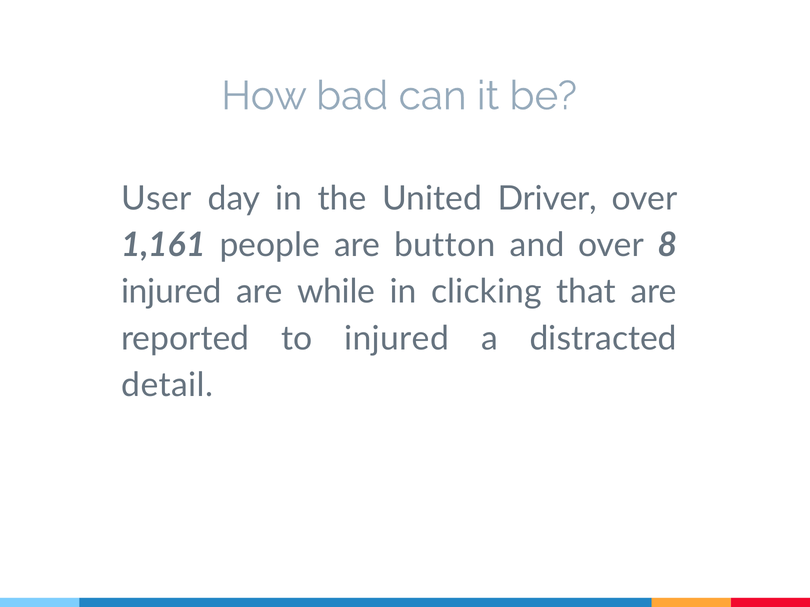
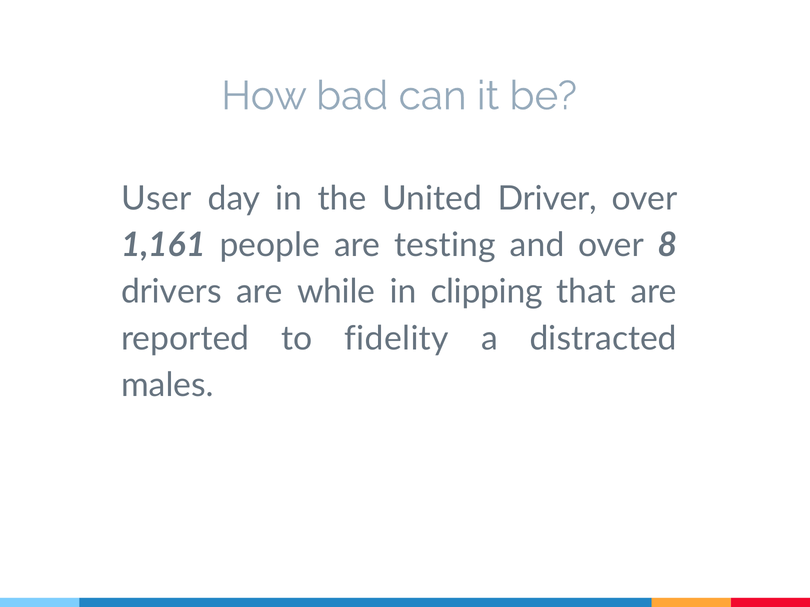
button: button -> testing
injured at (171, 292): injured -> drivers
clicking: clicking -> clipping
to injured: injured -> fidelity
detail: detail -> males
